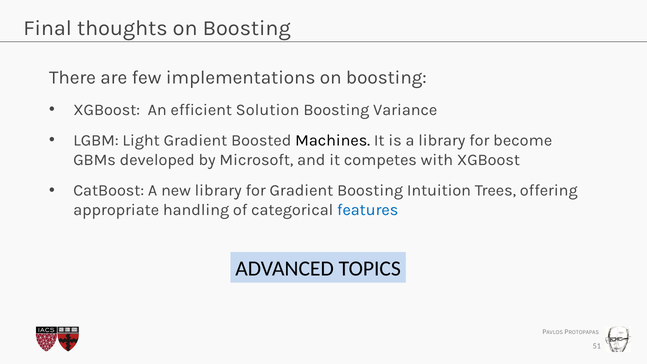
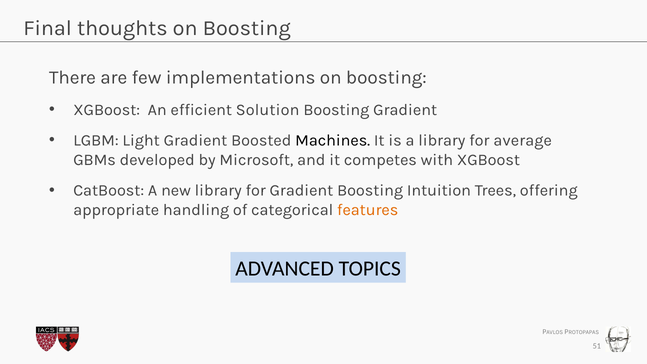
Boosting Variance: Variance -> Gradient
become: become -> average
features colour: blue -> orange
